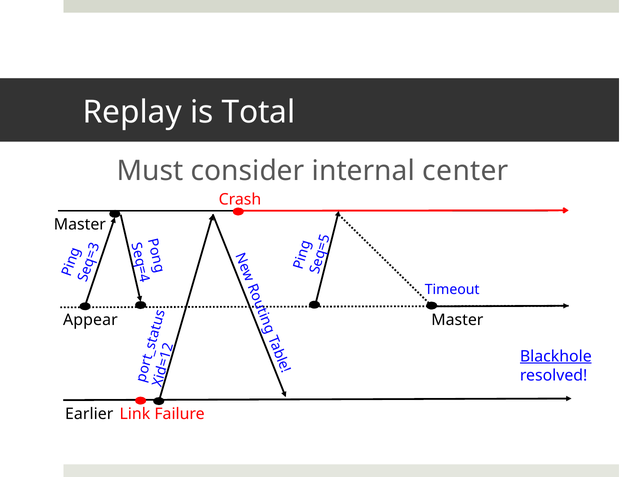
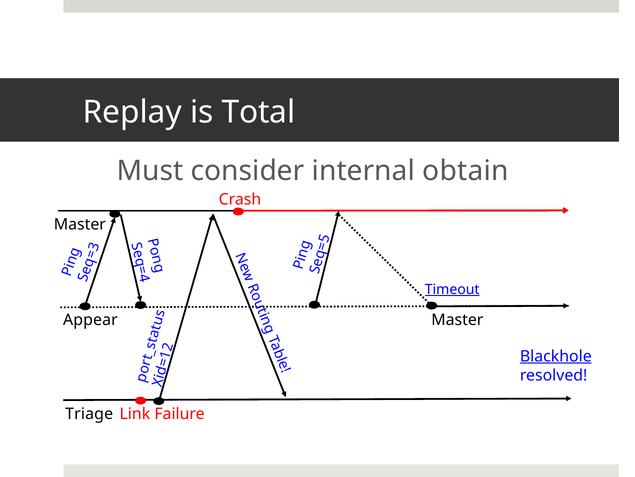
center: center -> obtain
Timeout underline: none -> present
Earlier: Earlier -> Triage
